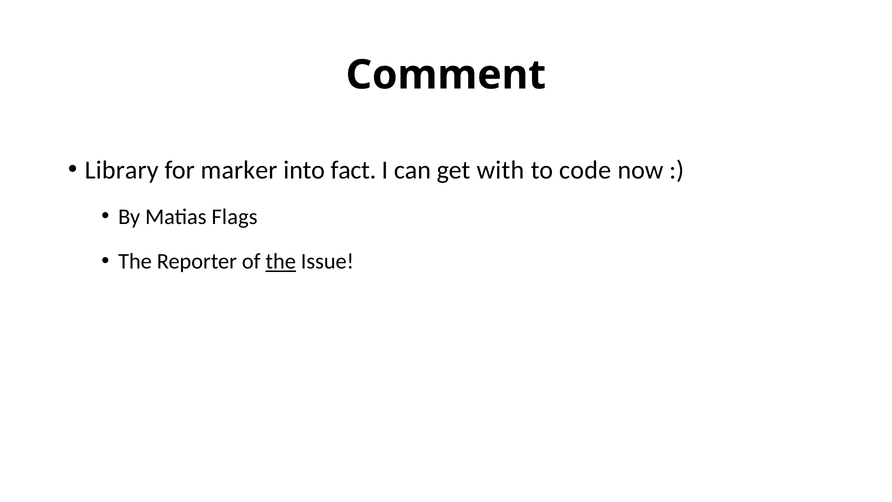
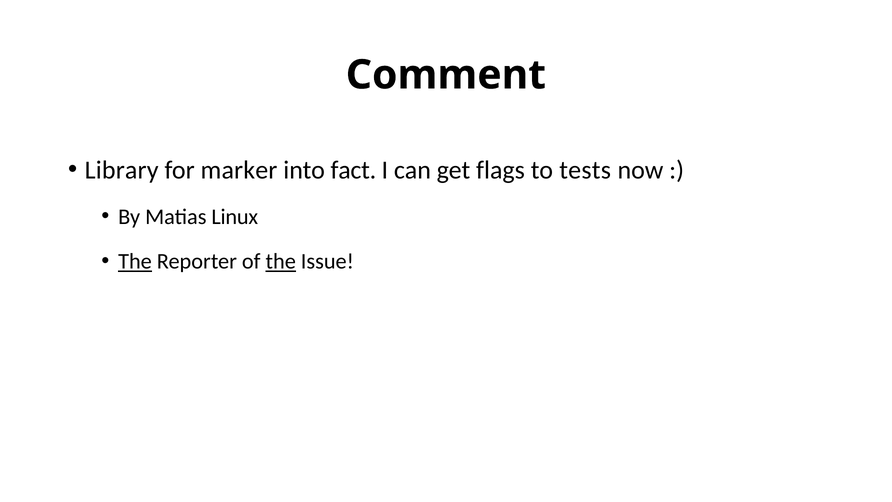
with: with -> flags
code: code -> tests
Flags: Flags -> Linux
The at (135, 262) underline: none -> present
